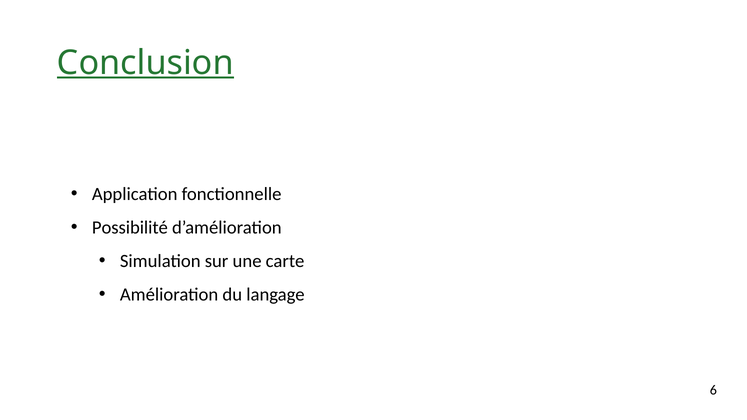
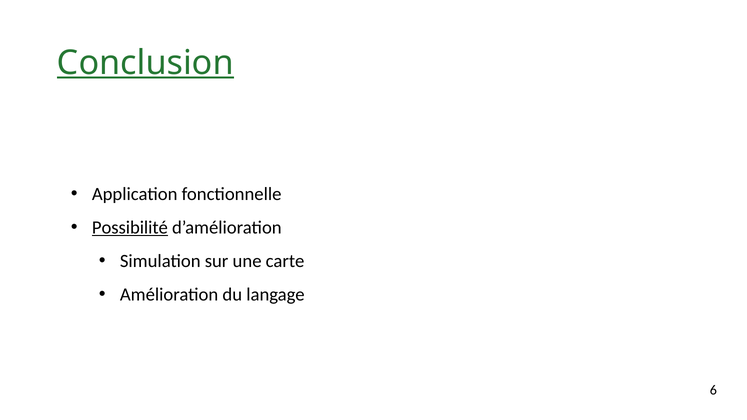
Possibilité underline: none -> present
